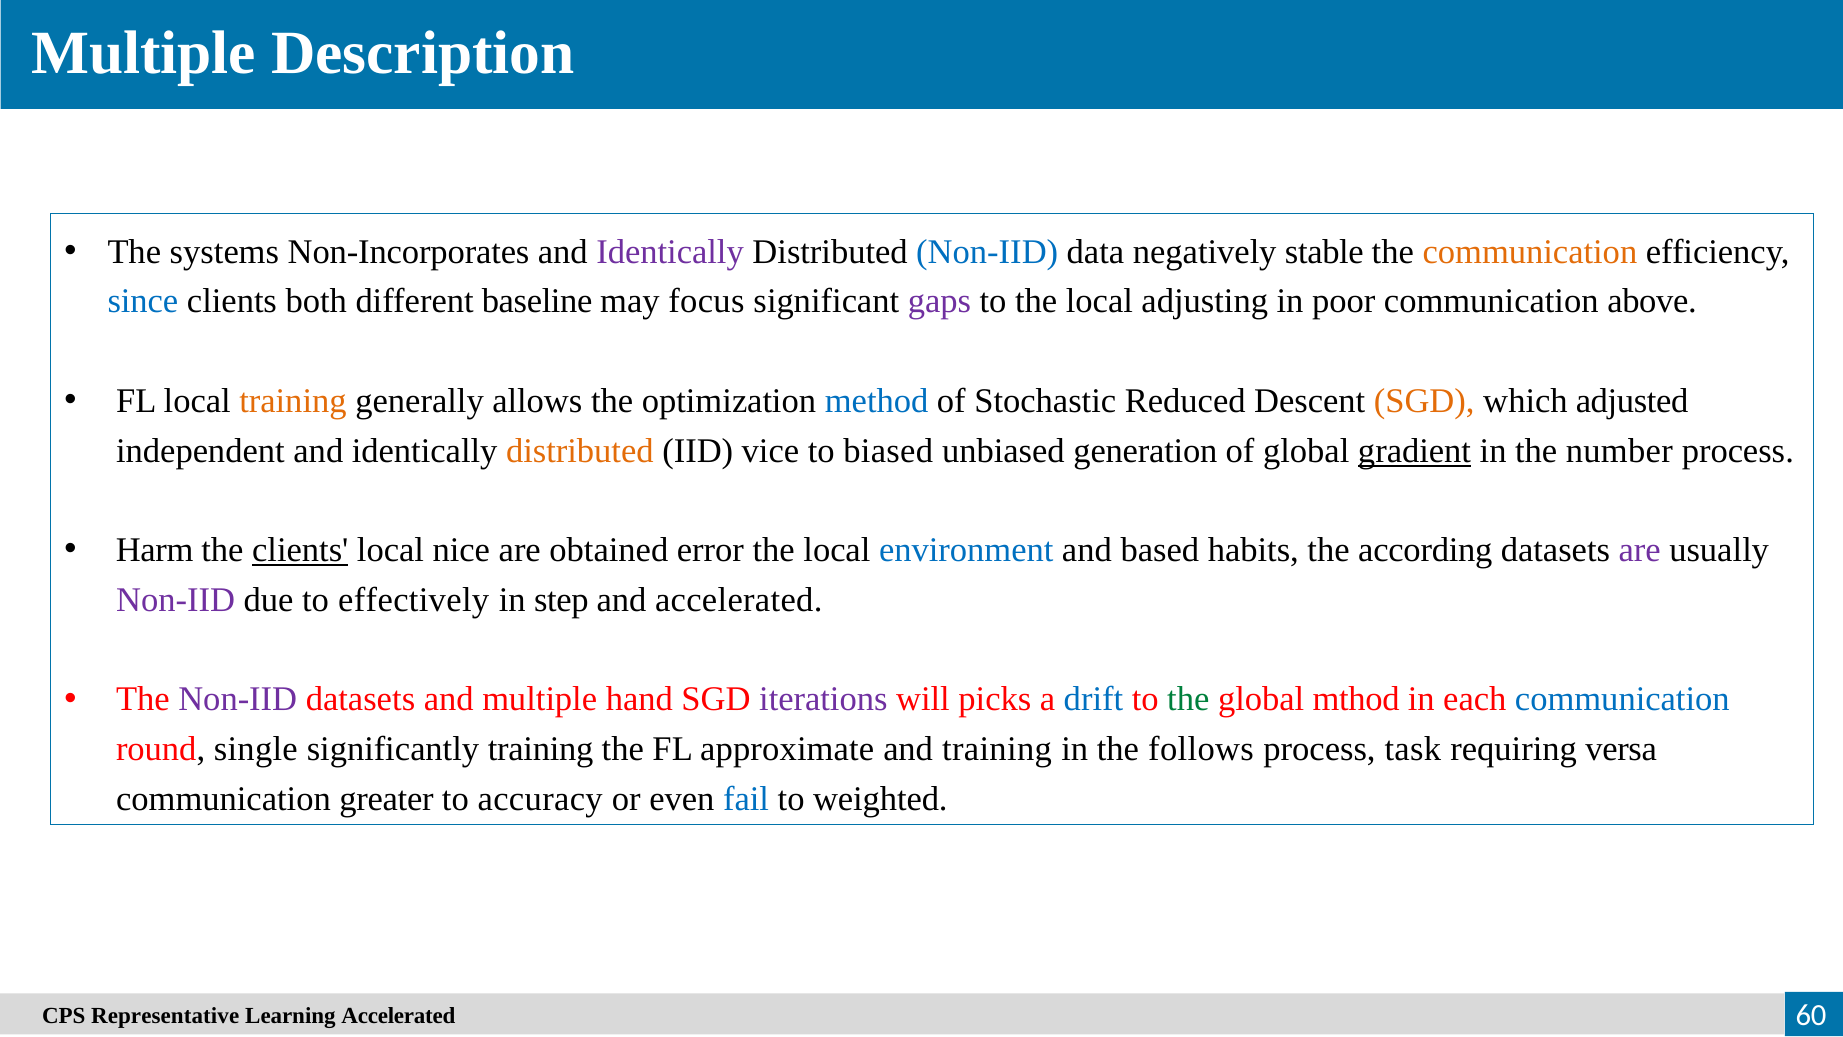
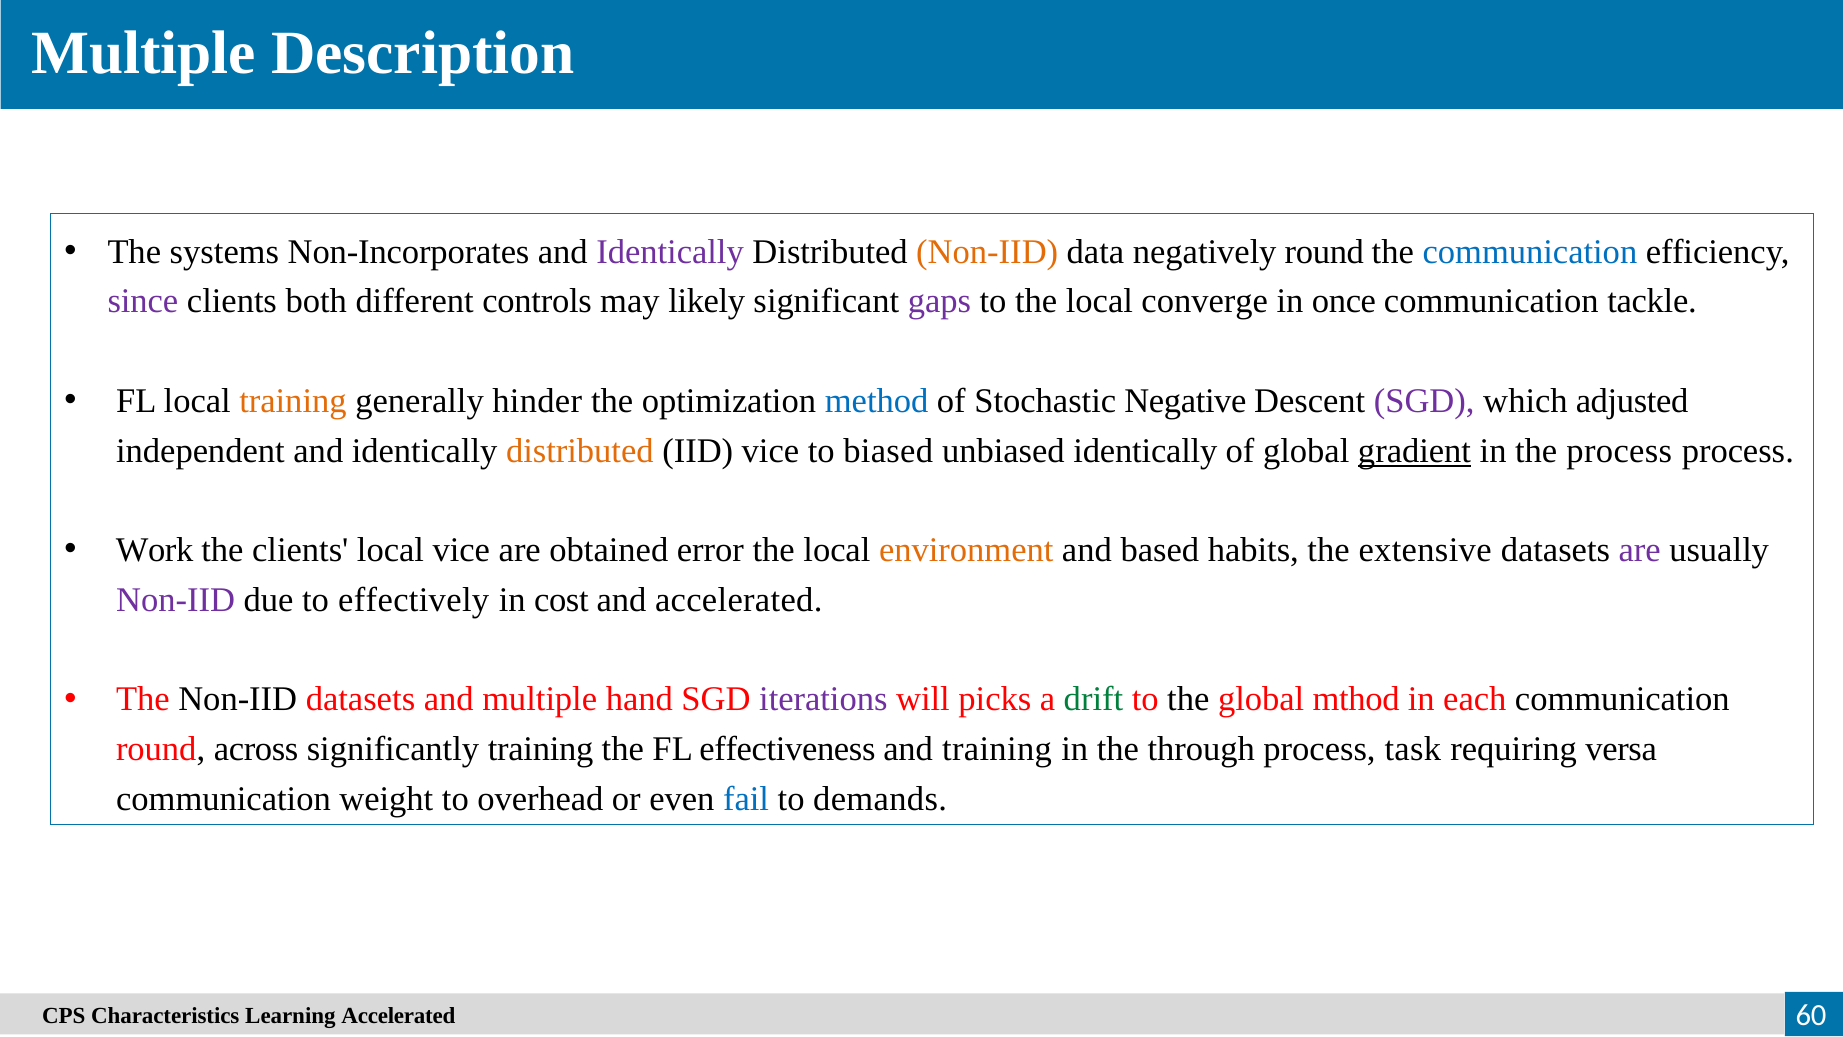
Non-IID at (987, 252) colour: blue -> orange
negatively stable: stable -> round
communication at (1530, 252) colour: orange -> blue
since colour: blue -> purple
baseline: baseline -> controls
focus: focus -> likely
adjusting: adjusting -> converge
poor: poor -> once
above: above -> tackle
allows: allows -> hinder
Reduced: Reduced -> Negative
SGD at (1424, 401) colour: orange -> purple
unbiased generation: generation -> identically
the number: number -> process
Harm: Harm -> Work
clients at (300, 550) underline: present -> none
local nice: nice -> vice
environment colour: blue -> orange
according: according -> extensive
step: step -> cost
Non-IID at (238, 699) colour: purple -> black
drift colour: blue -> green
the at (1188, 699) colour: green -> black
communication at (1622, 699) colour: blue -> black
single: single -> across
approximate: approximate -> effectiveness
follows: follows -> through
greater: greater -> weight
accuracy: accuracy -> overhead
weighted: weighted -> demands
Representative: Representative -> Characteristics
